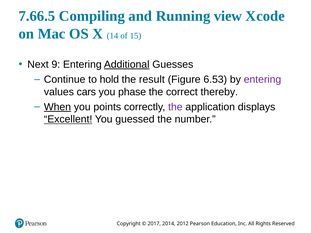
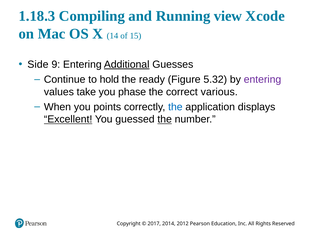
7.66.5: 7.66.5 -> 1.18.3
Next: Next -> Side
result: result -> ready
6.53: 6.53 -> 5.32
cars: cars -> take
thereby: thereby -> various
When underline: present -> none
the at (175, 107) colour: purple -> blue
the at (165, 119) underline: none -> present
